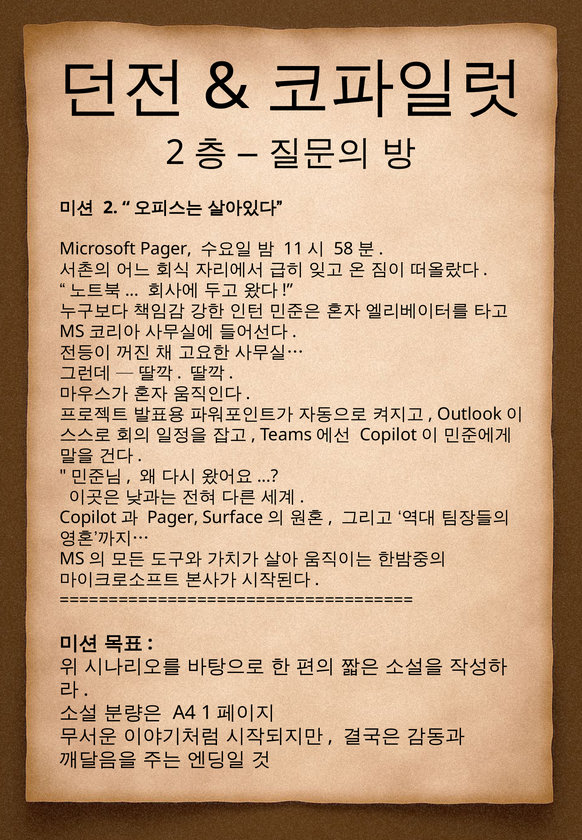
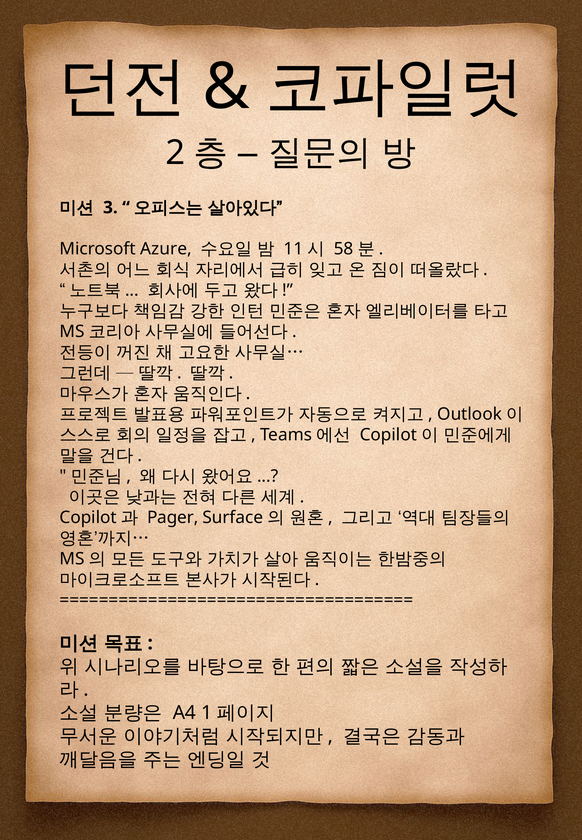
2 at (110, 208): 2 -> 3
Microsoft Pager: Pager -> Azure
